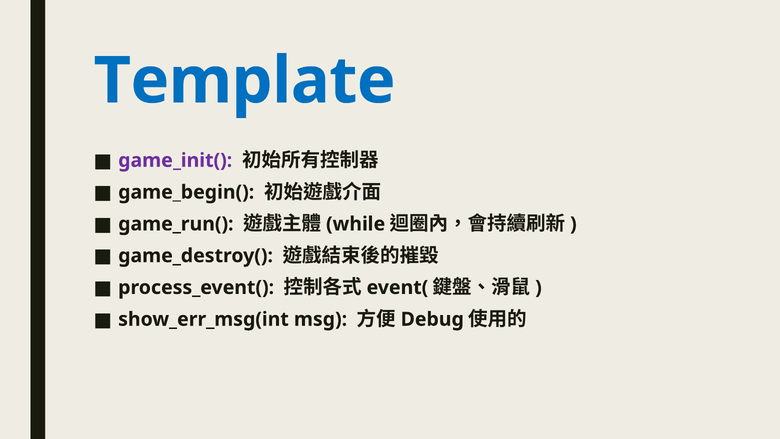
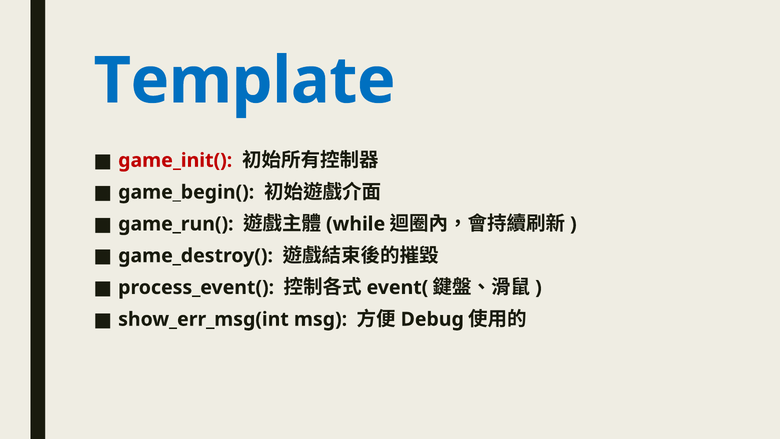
game_init( colour: purple -> red
